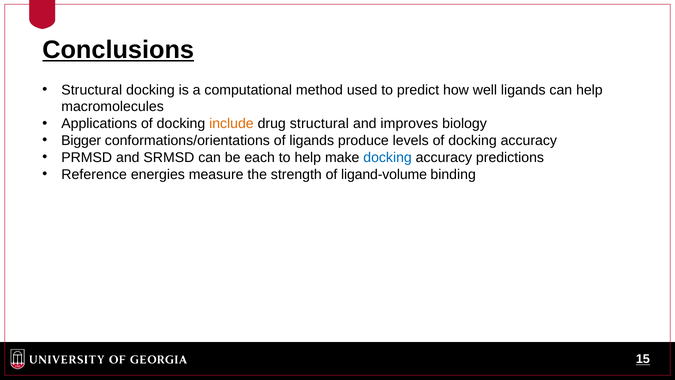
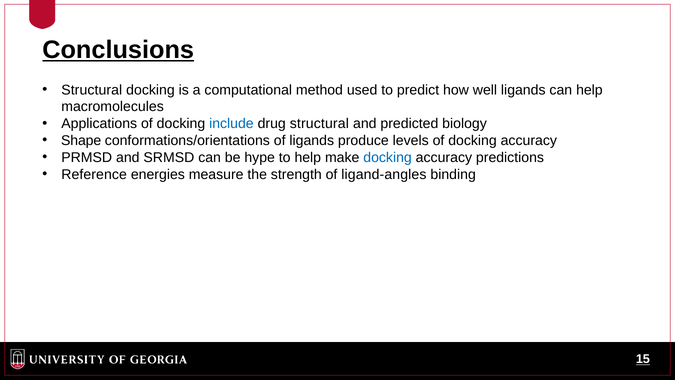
include colour: orange -> blue
improves: improves -> predicted
Bigger: Bigger -> Shape
each: each -> hype
ligand-volume: ligand-volume -> ligand-angles
